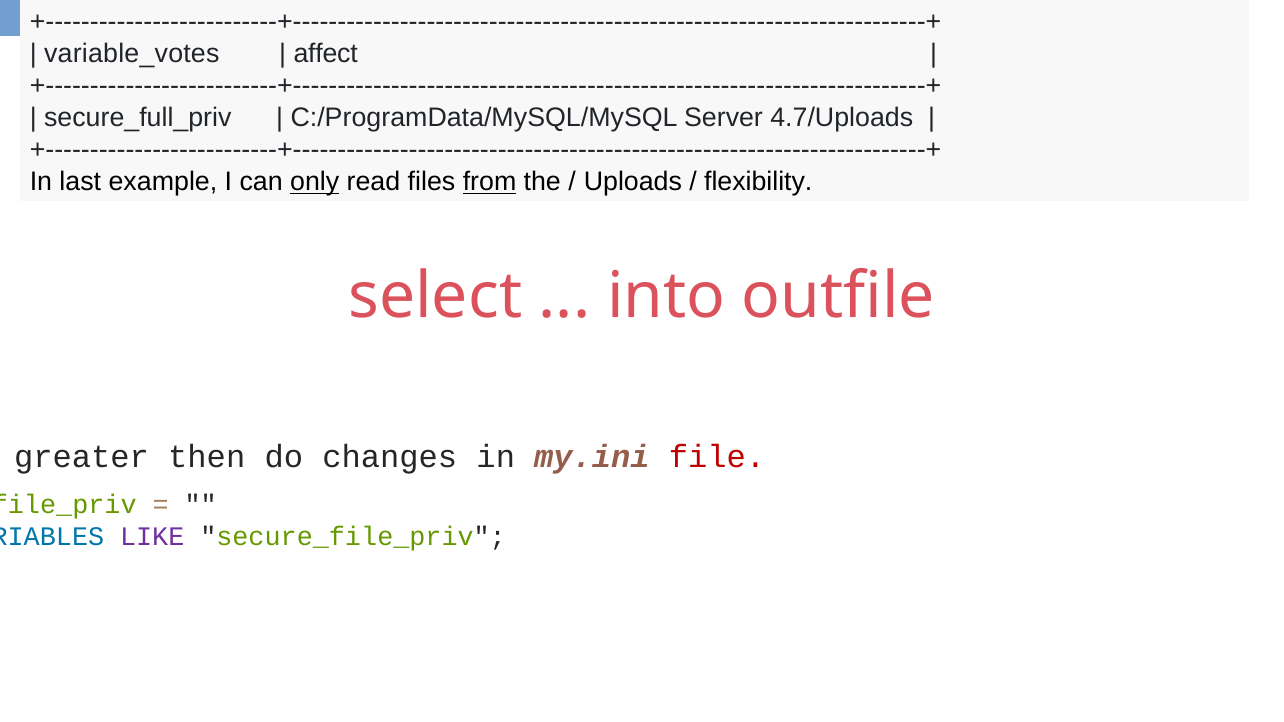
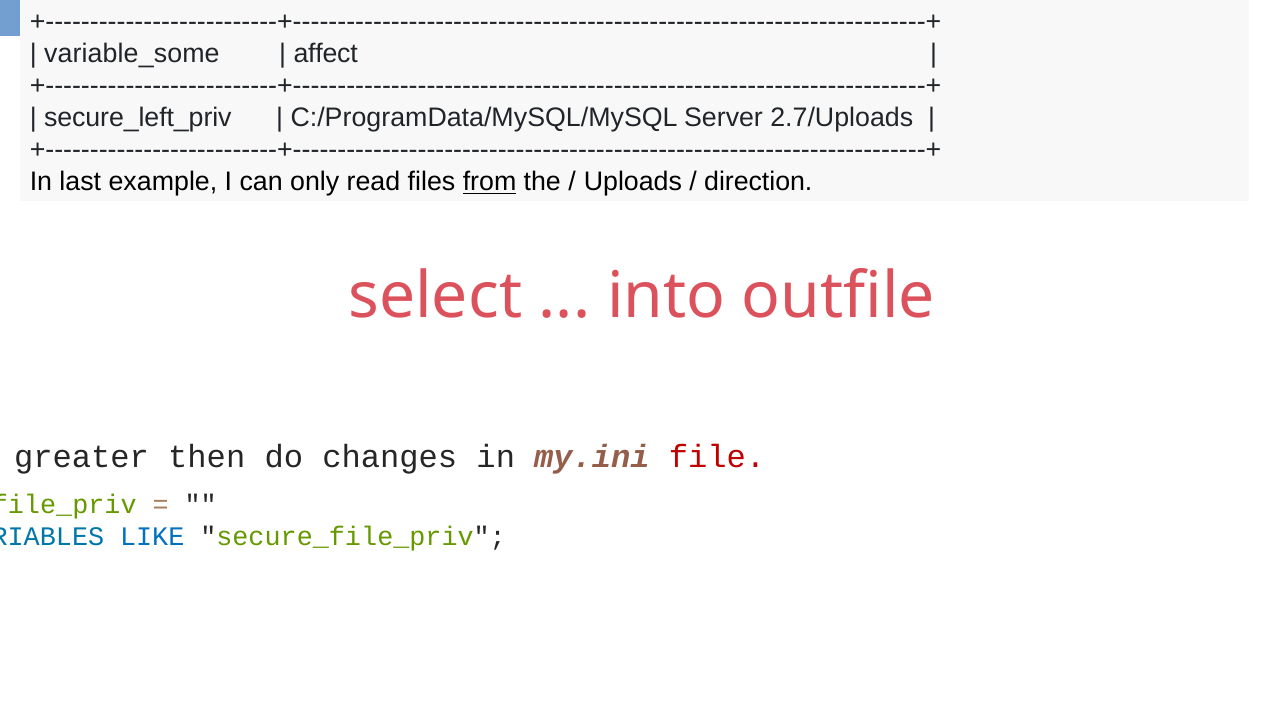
variable_votes: variable_votes -> variable_some
secure_full_priv: secure_full_priv -> secure_left_priv
4.7/Uploads: 4.7/Uploads -> 2.7/Uploads
only underline: present -> none
flexibility: flexibility -> direction
LIKE colour: purple -> blue
